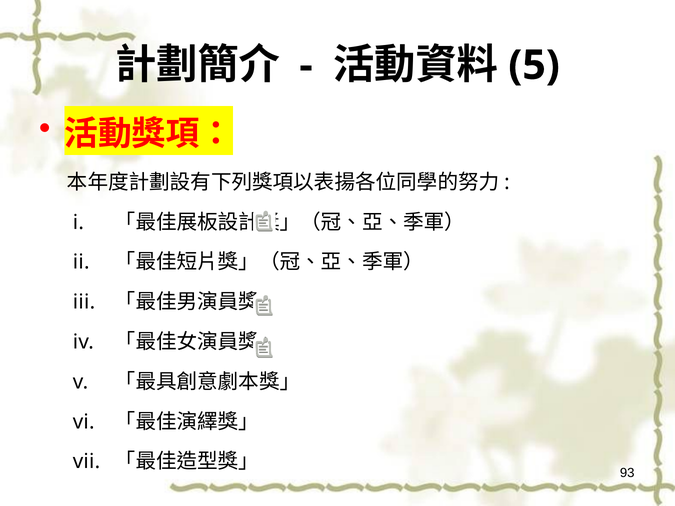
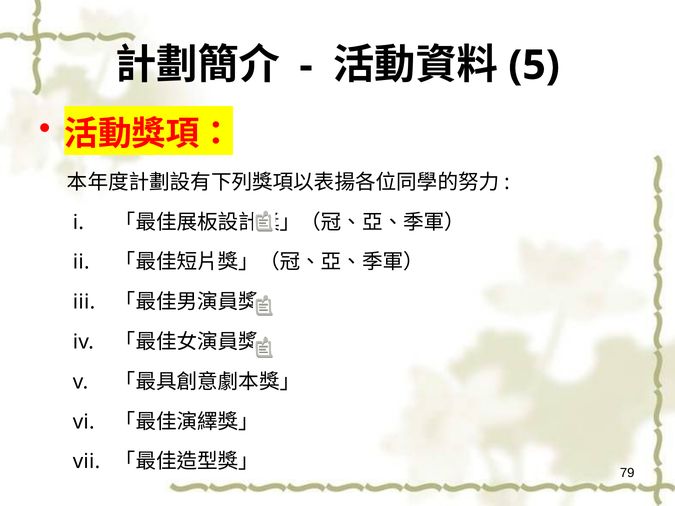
93: 93 -> 79
